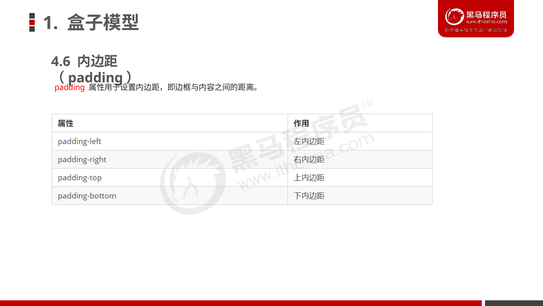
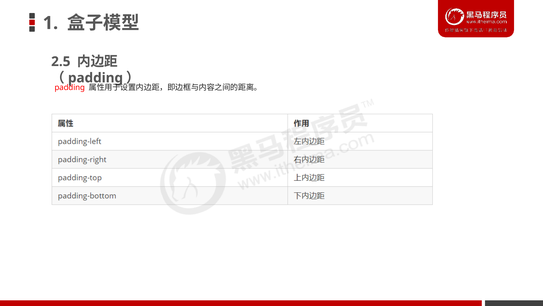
4.6: 4.6 -> 2.5
